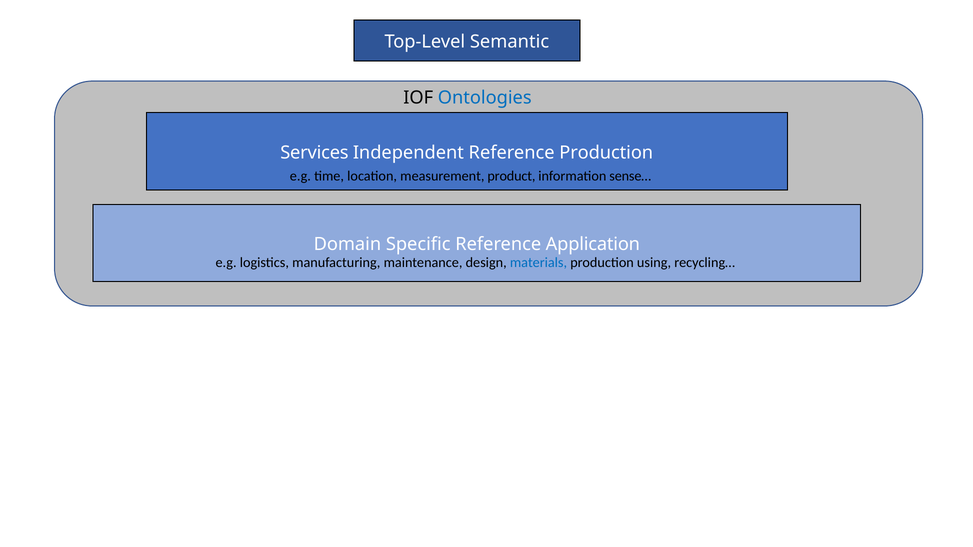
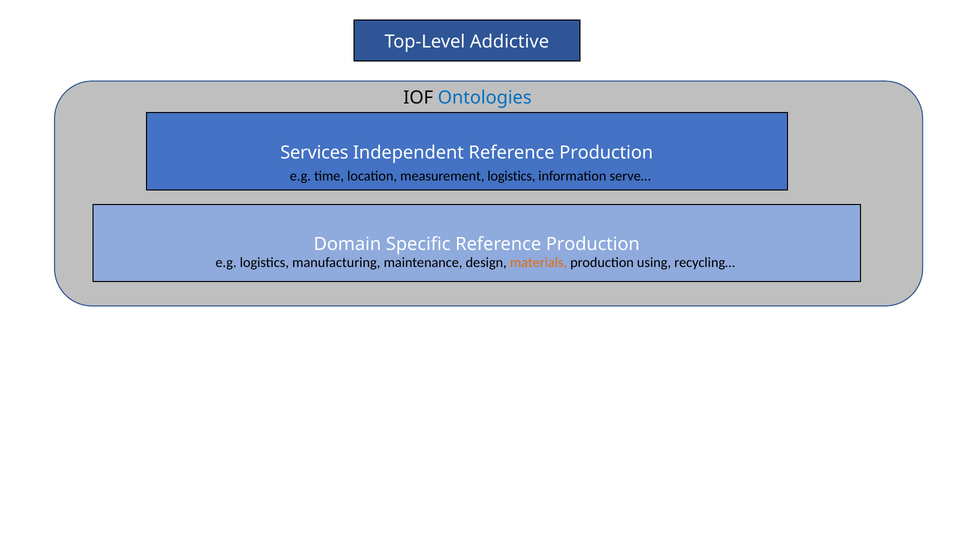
Semantic: Semantic -> Addictive
measurement product: product -> logistics
sense…: sense… -> serve…
Specific Reference Application: Application -> Production
materials colour: blue -> orange
